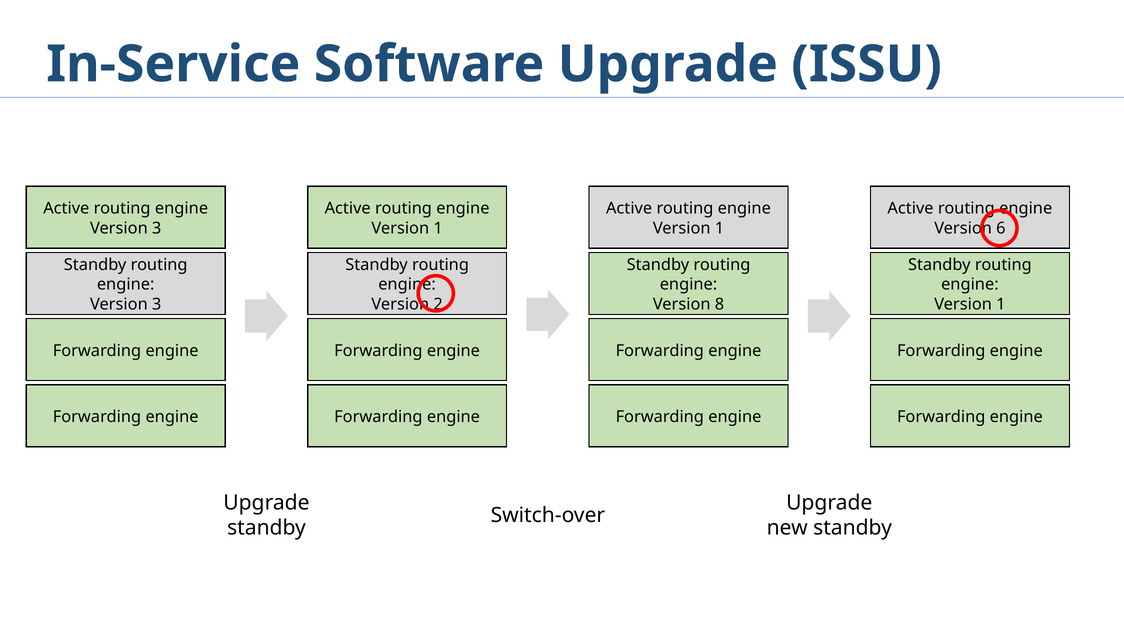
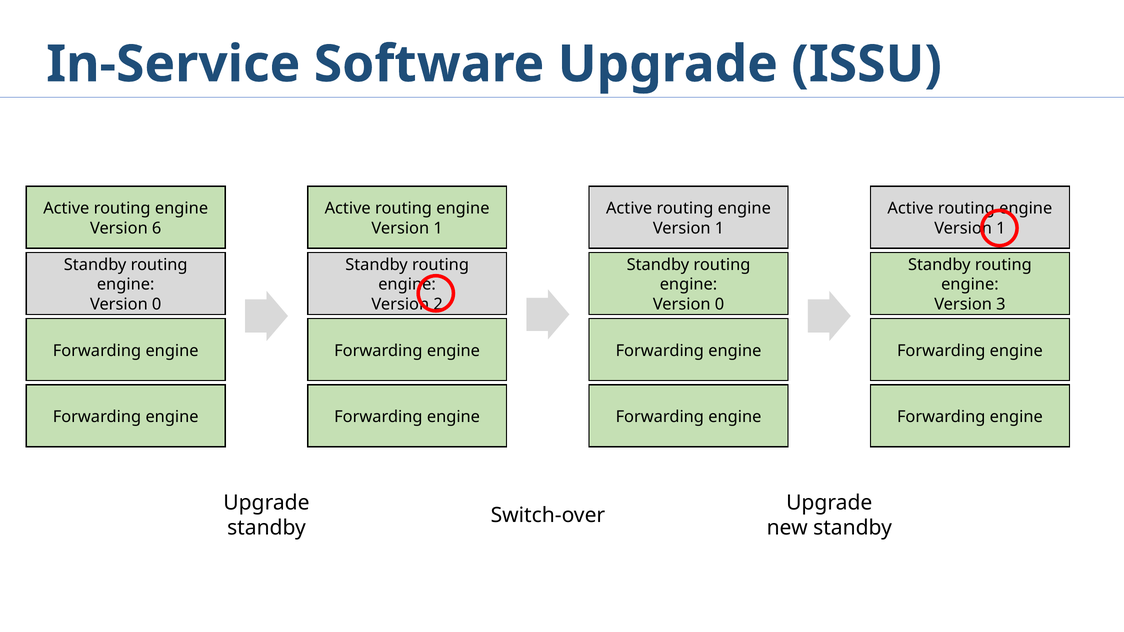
3 at (157, 228): 3 -> 6
6 at (1001, 228): 6 -> 1
3 at (157, 304): 3 -> 0
8 at (719, 304): 8 -> 0
1 at (1001, 304): 1 -> 3
